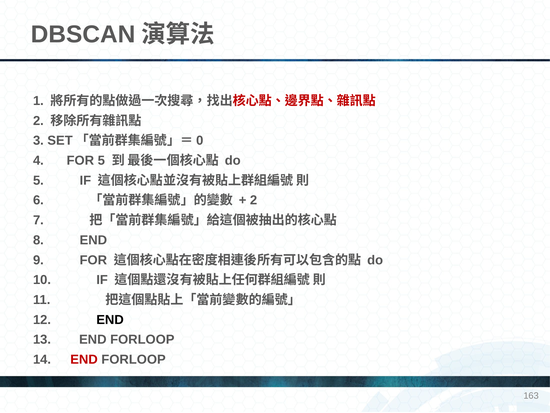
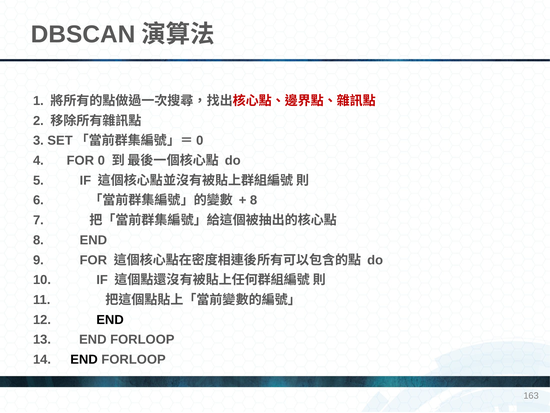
FOR 5: 5 -> 0
2 at (254, 200): 2 -> 8
END at (84, 359) colour: red -> black
